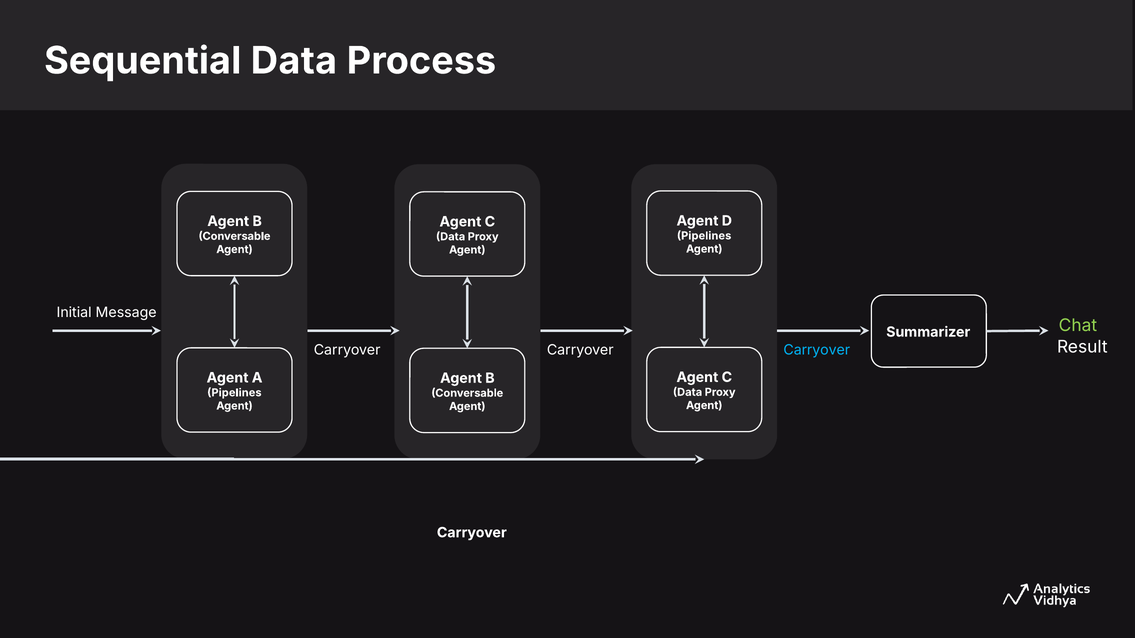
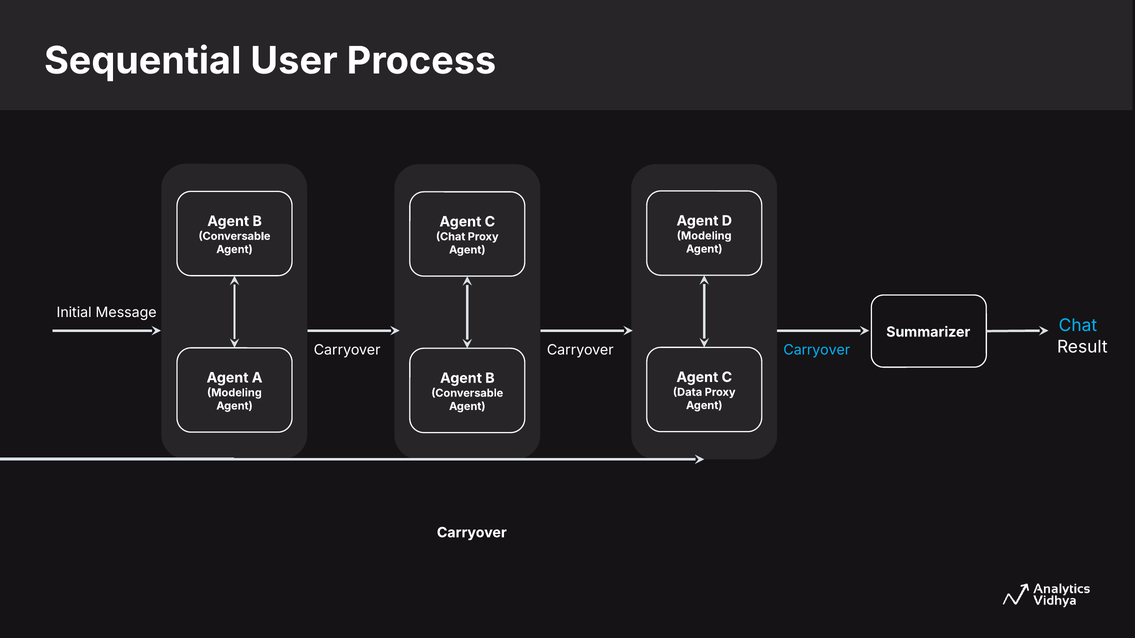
Sequential Data: Data -> User
Pipelines at (704, 236): Pipelines -> Modeling
Data at (451, 237): Data -> Chat
Chat at (1078, 326) colour: light green -> light blue
Pipelines at (234, 393): Pipelines -> Modeling
